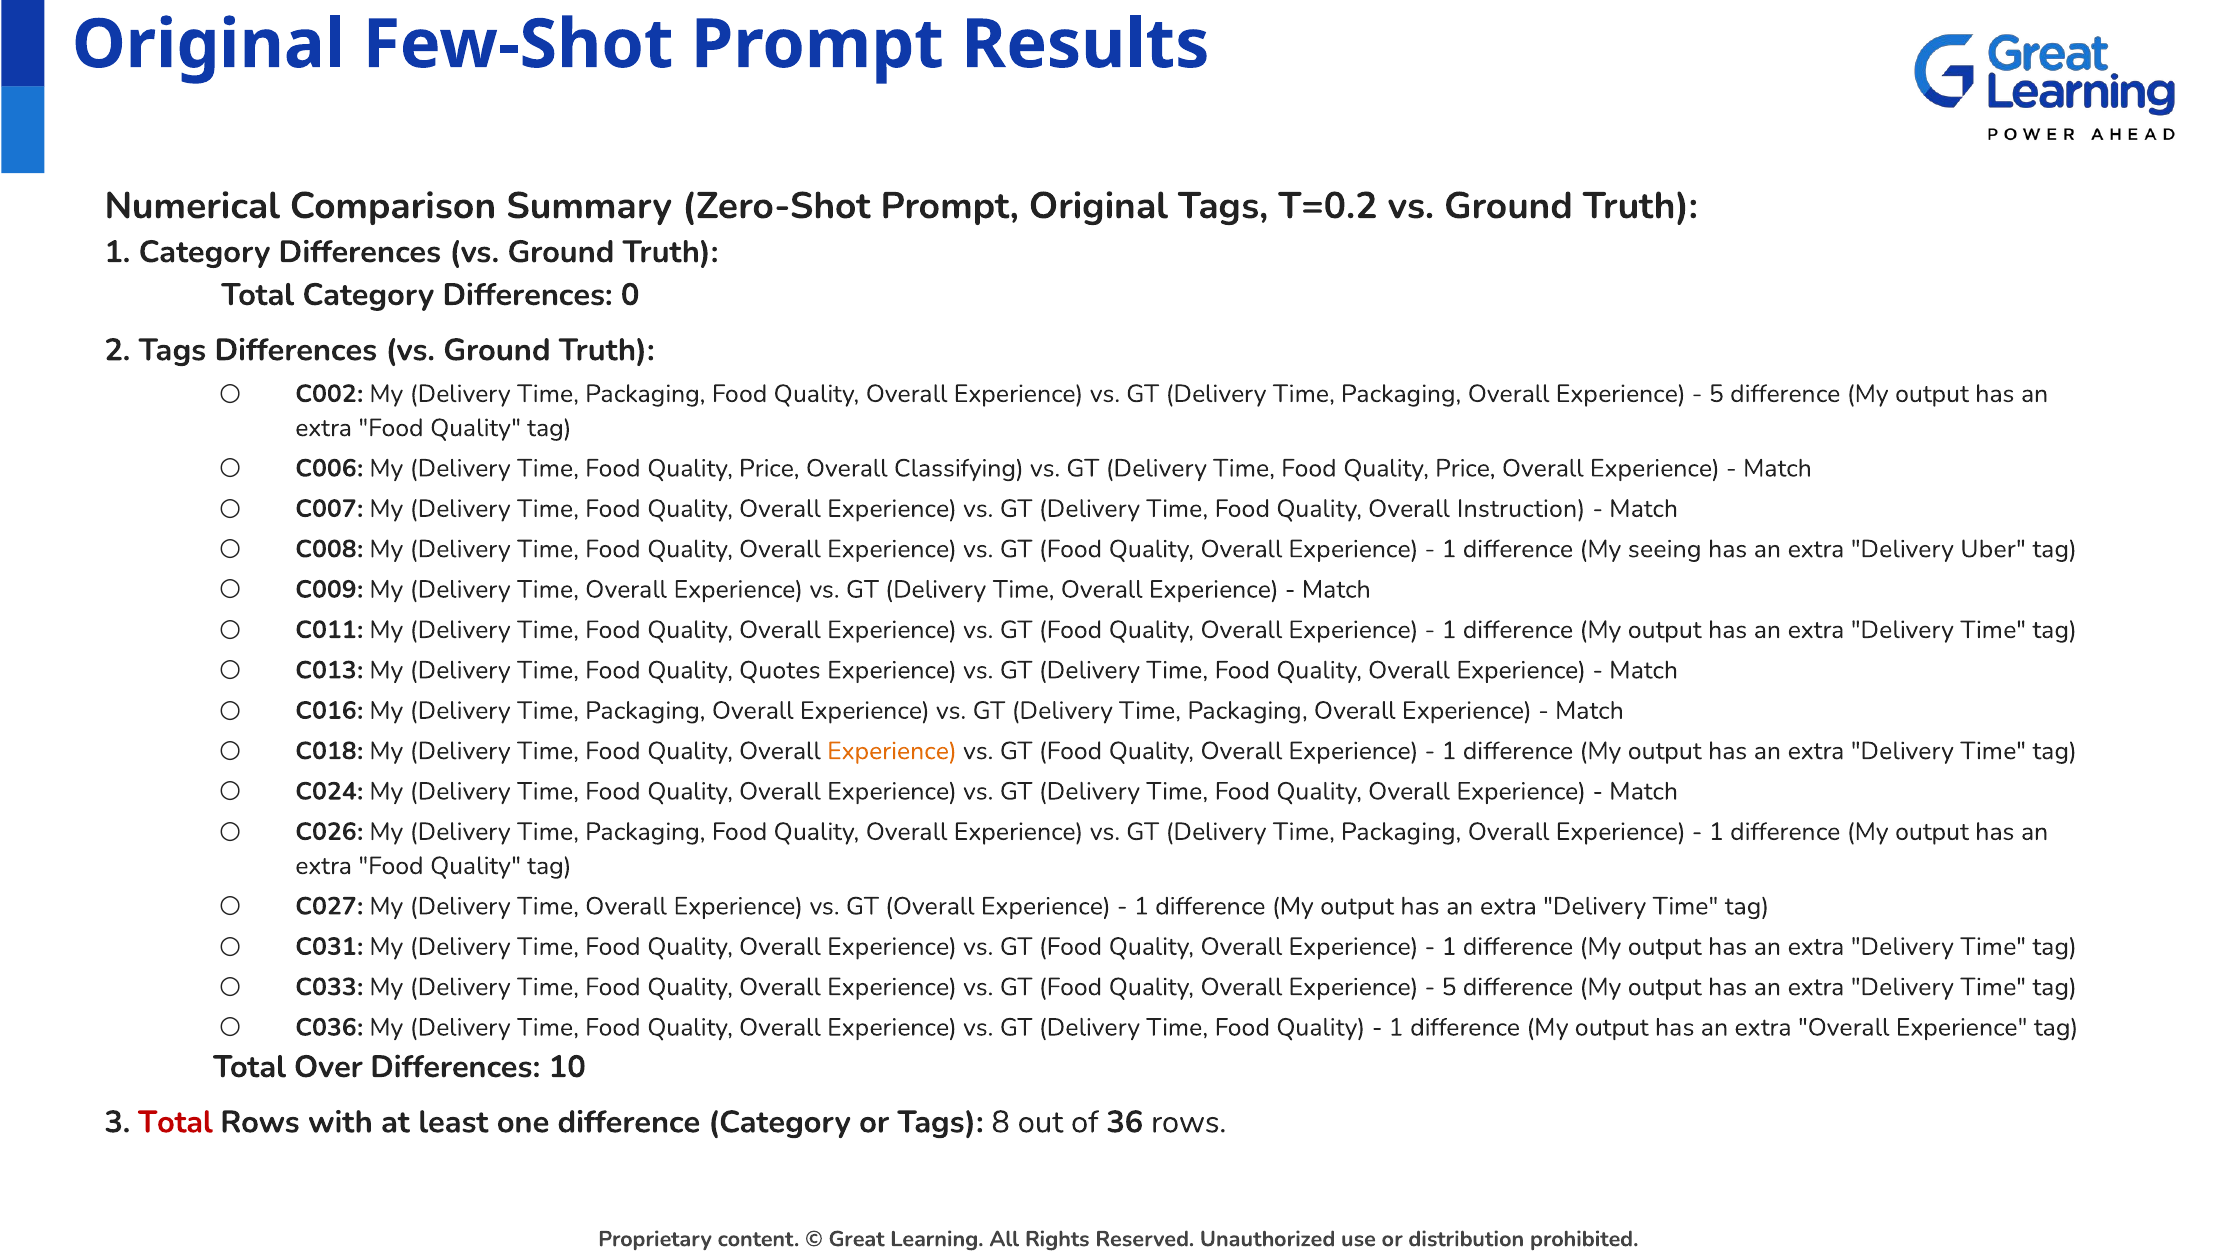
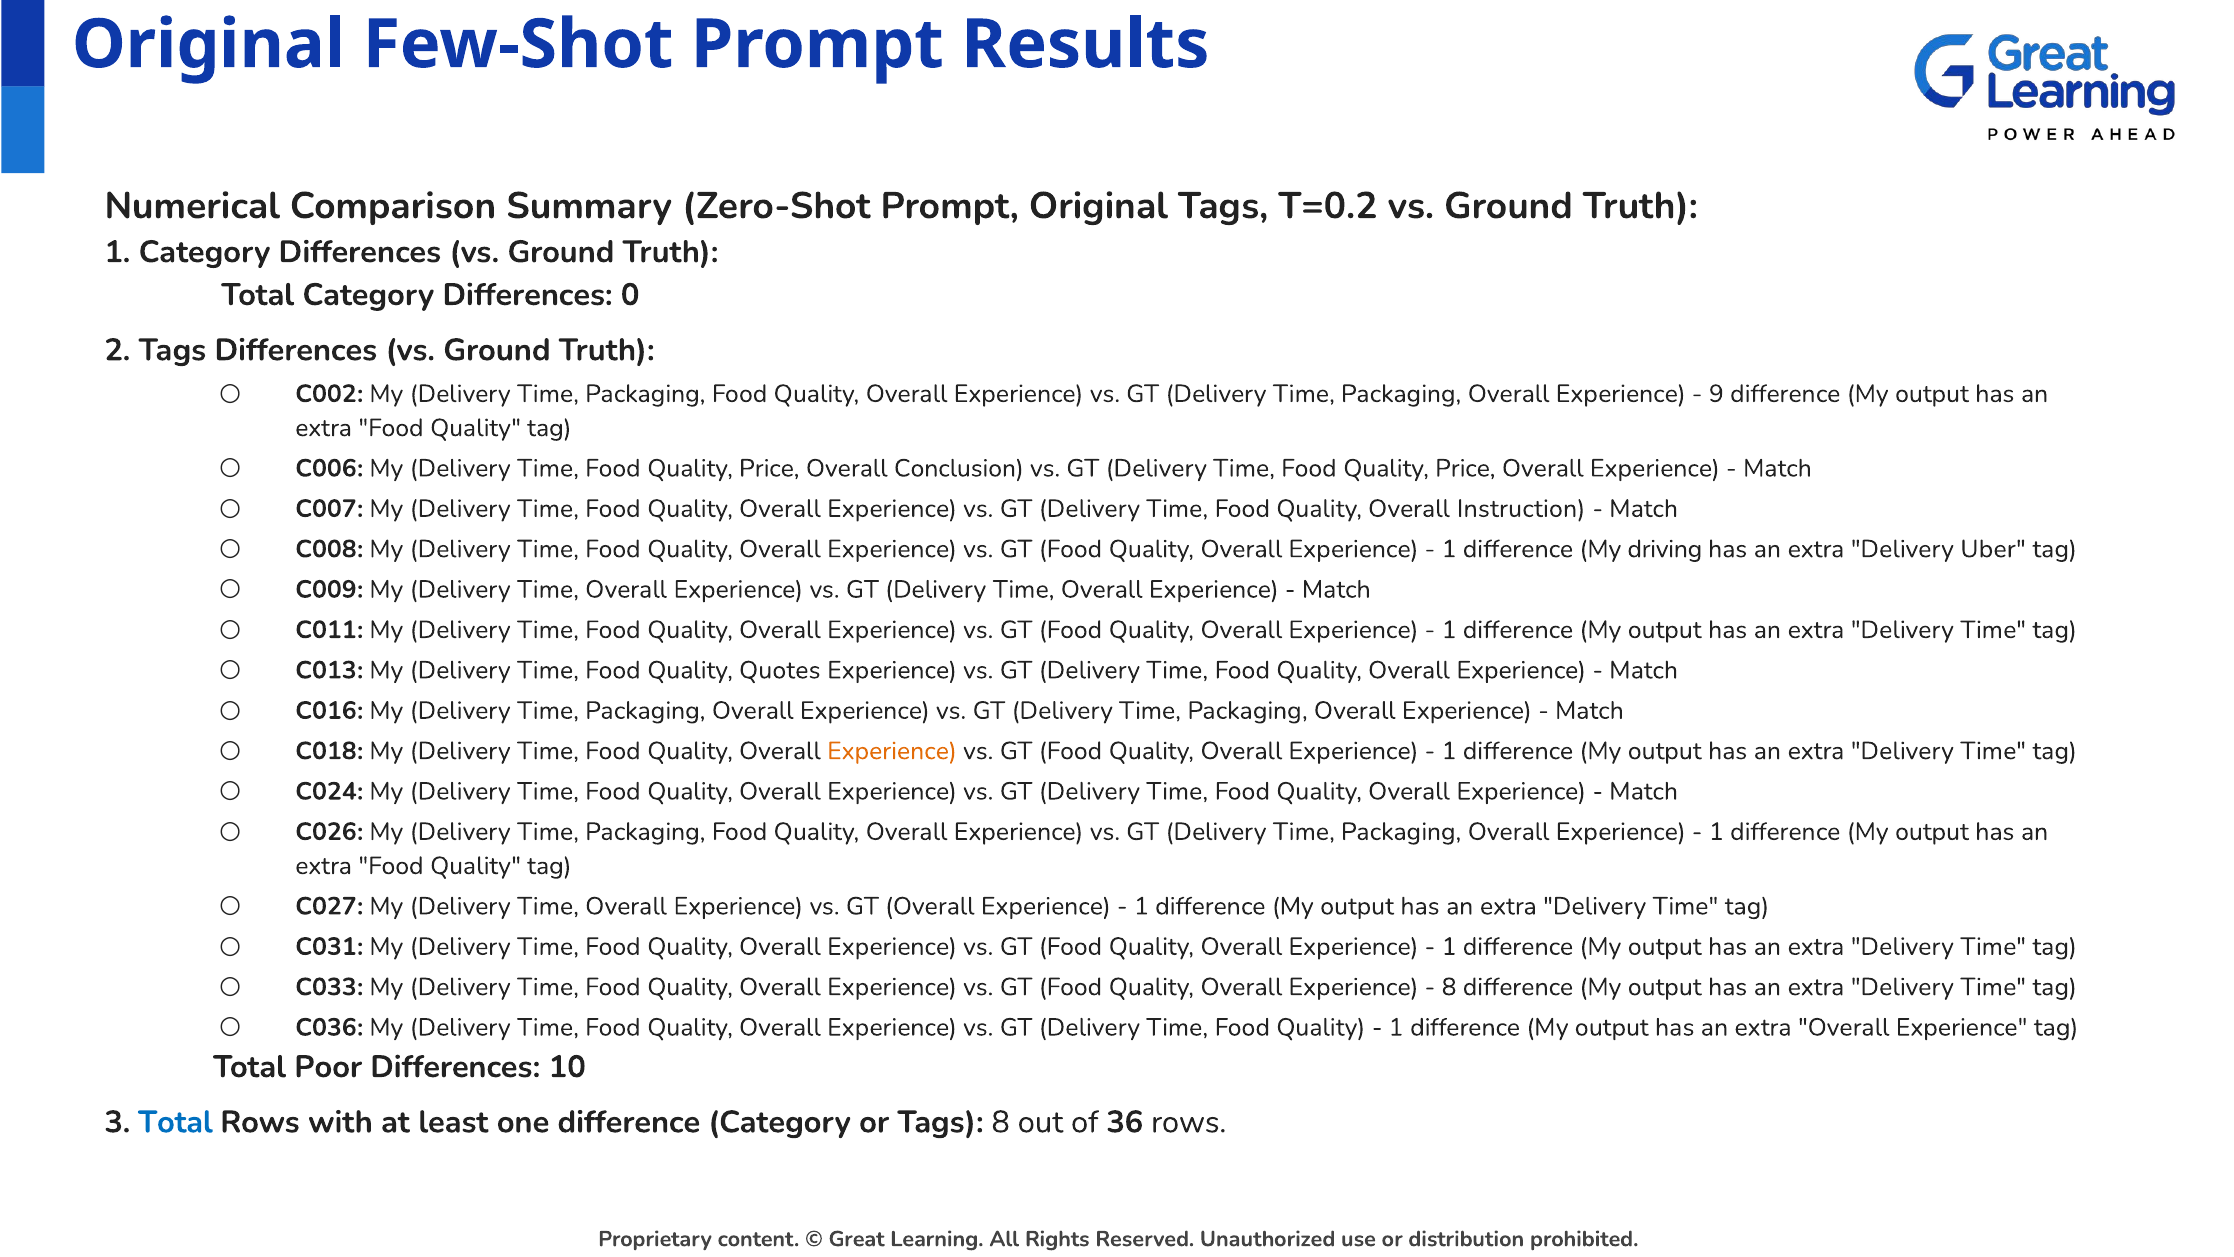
5 at (1716, 394): 5 -> 9
Classifying: Classifying -> Conclusion
seeing: seeing -> driving
5 at (1449, 987): 5 -> 8
Over: Over -> Poor
Total at (175, 1122) colour: red -> blue
